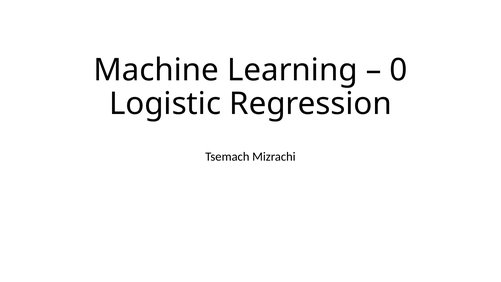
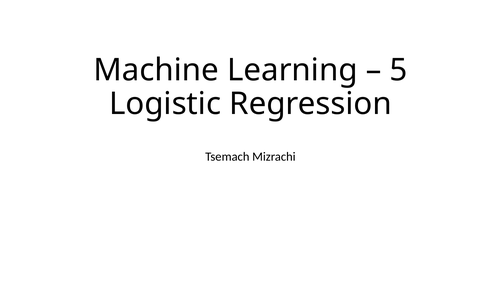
0: 0 -> 5
